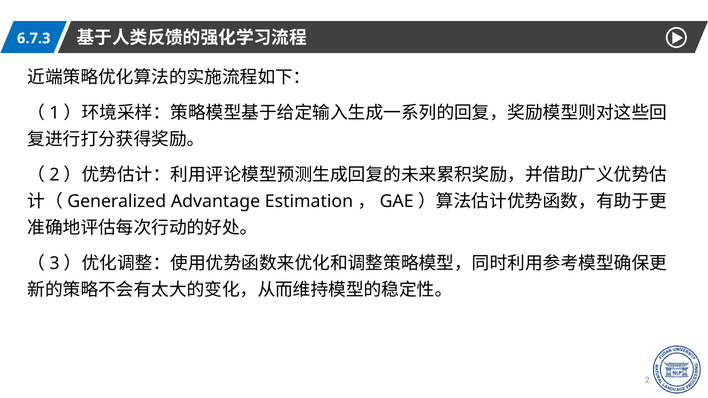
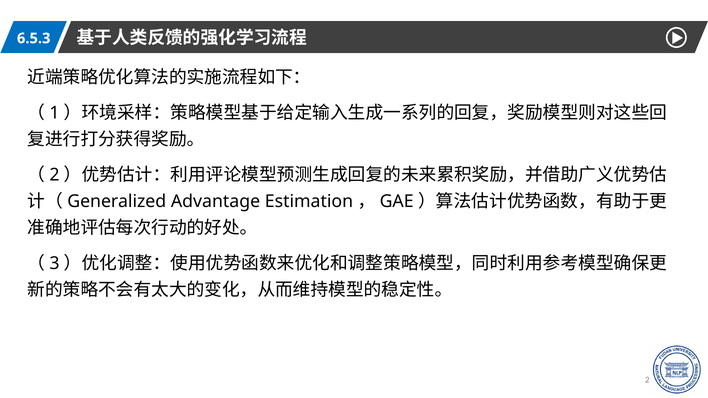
6.7.3: 6.7.3 -> 6.5.3
